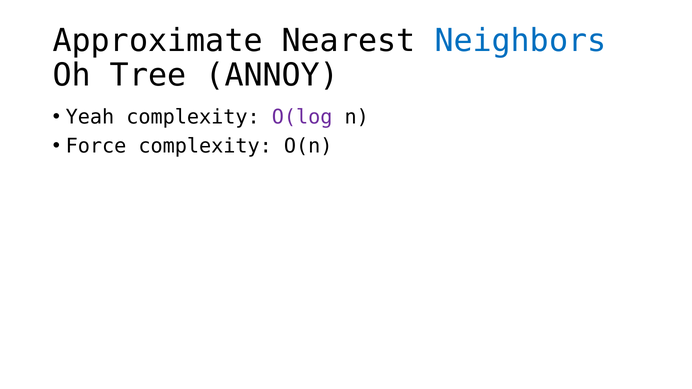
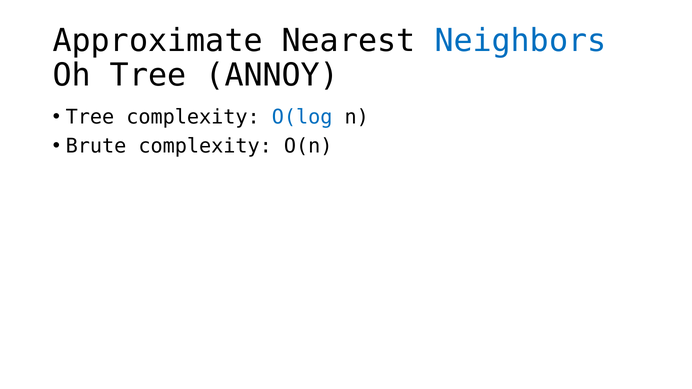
Yeah at (90, 117): Yeah -> Tree
O(log colour: purple -> blue
Force: Force -> Brute
